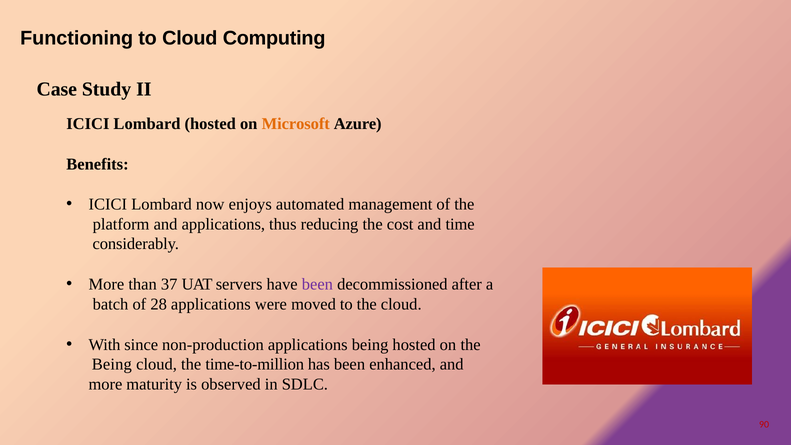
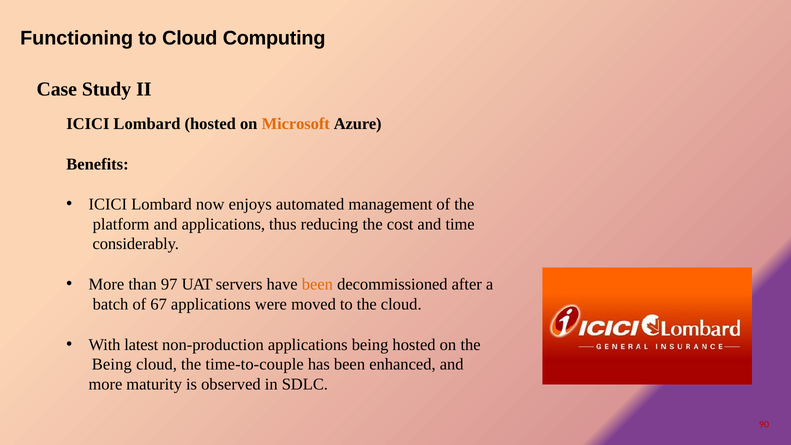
37: 37 -> 97
been at (317, 284) colour: purple -> orange
28: 28 -> 67
since: since -> latest
time-to-million: time-to-million -> time-to-couple
